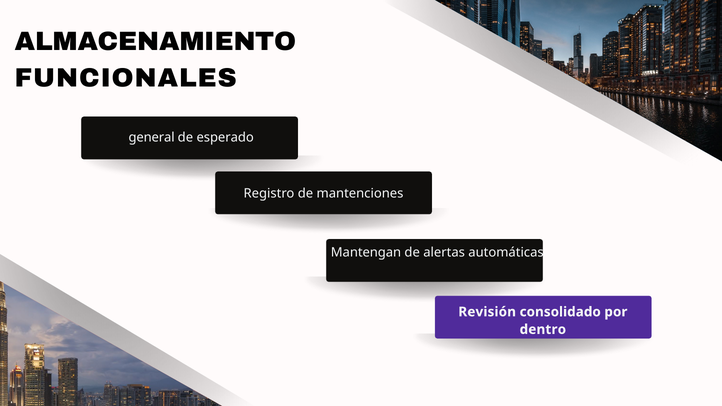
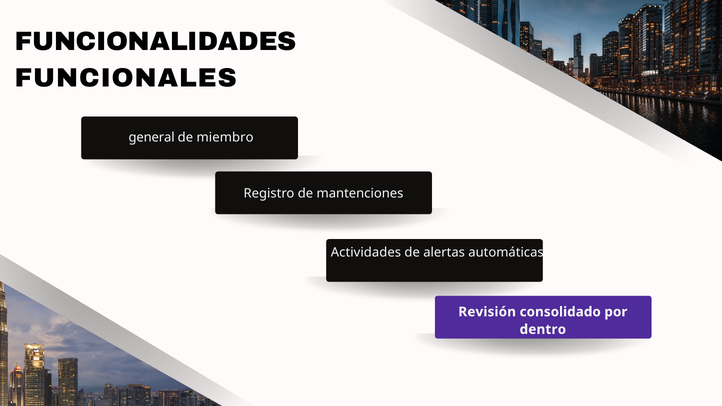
ALMACENAMIENTO: ALMACENAMIENTO -> FUNCIONALIDADES
esperado: esperado -> miembro
Mantengan: Mantengan -> Actividades
